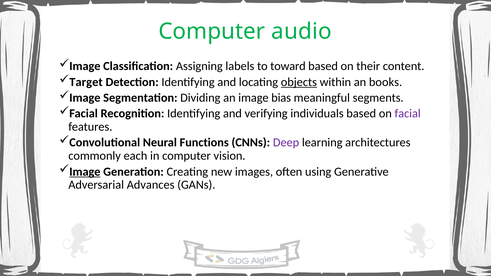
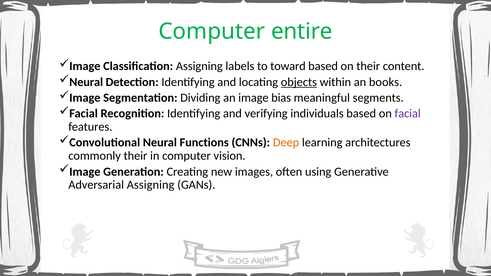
audio: audio -> entire
Target at (86, 82): Target -> Neural
Deep colour: purple -> orange
commonly each: each -> their
Image at (85, 172) underline: present -> none
Adversarial Advances: Advances -> Assigning
